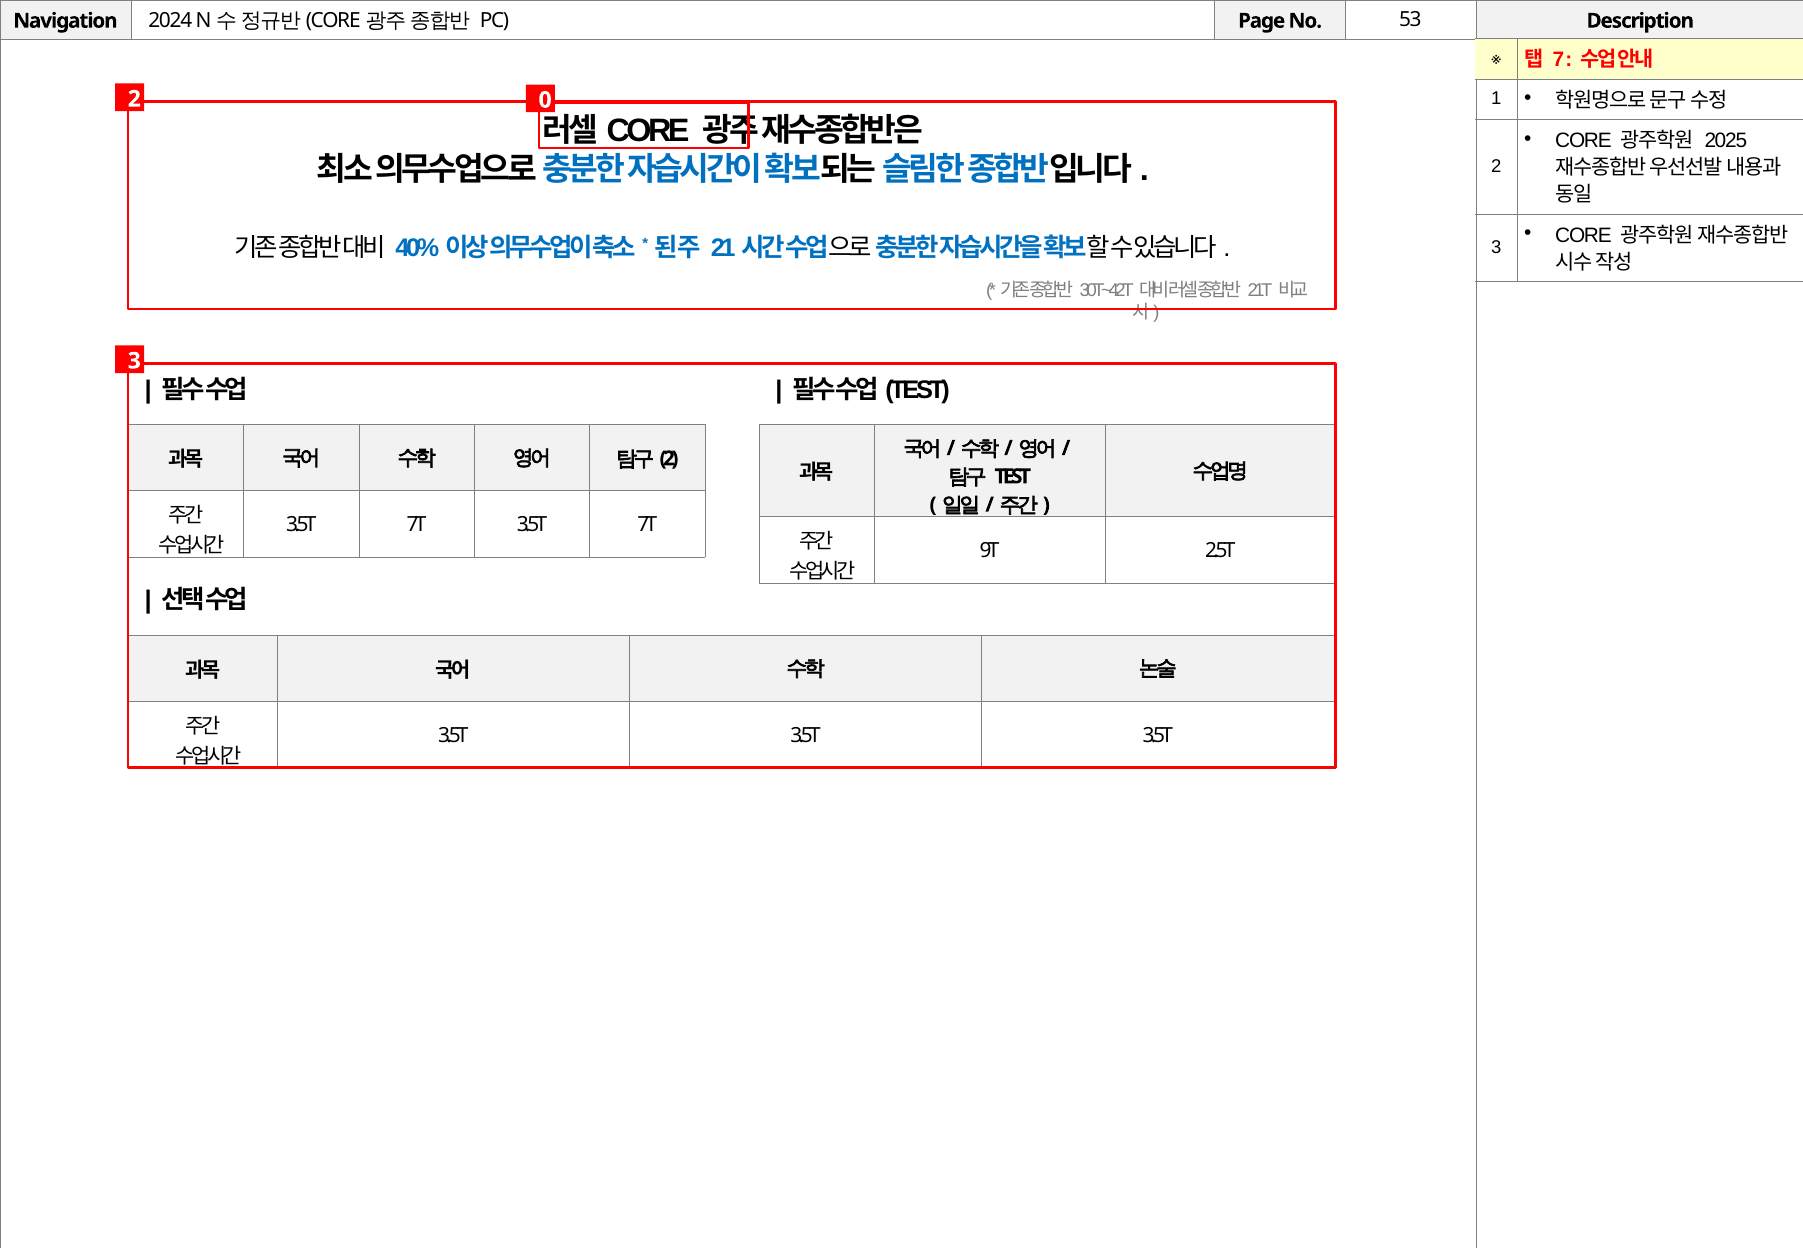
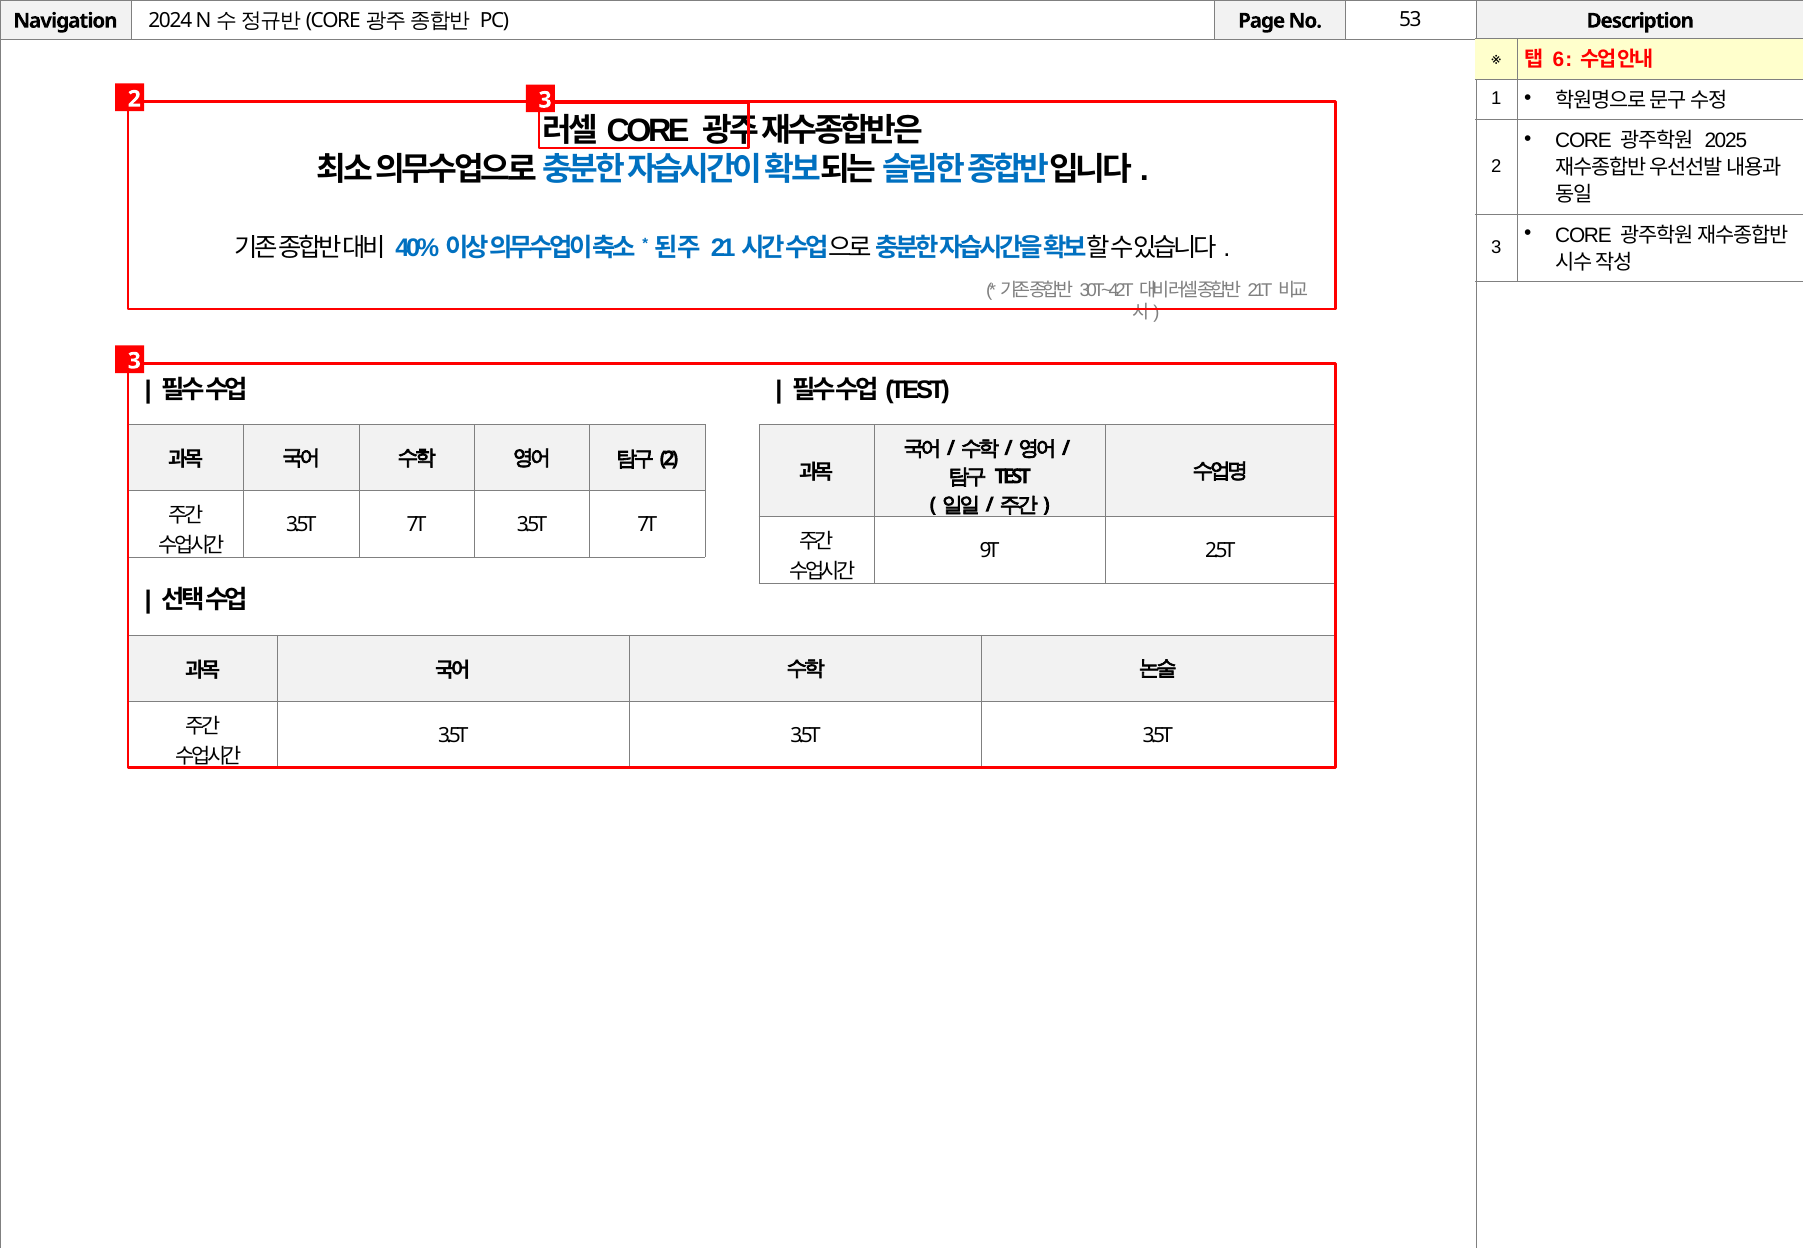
7: 7 -> 6
2 0: 0 -> 3
